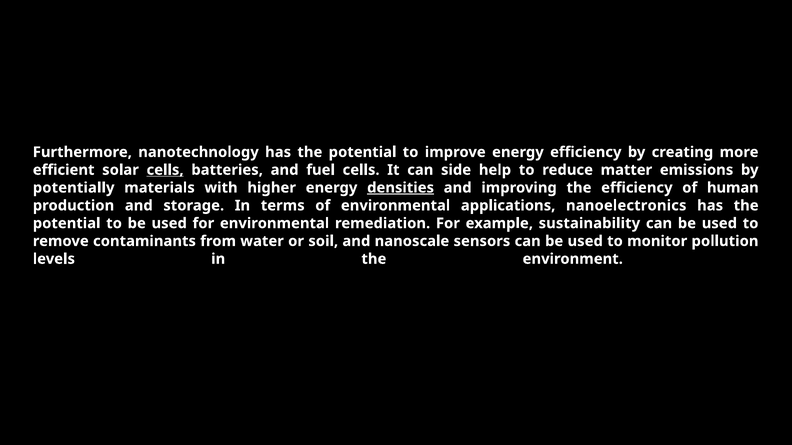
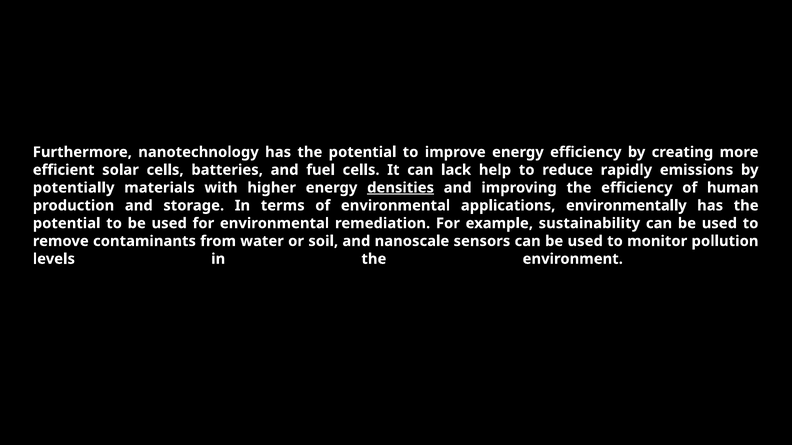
cells at (165, 170) underline: present -> none
side: side -> lack
matter: matter -> rapidly
nanoelectronics: nanoelectronics -> environmentally
